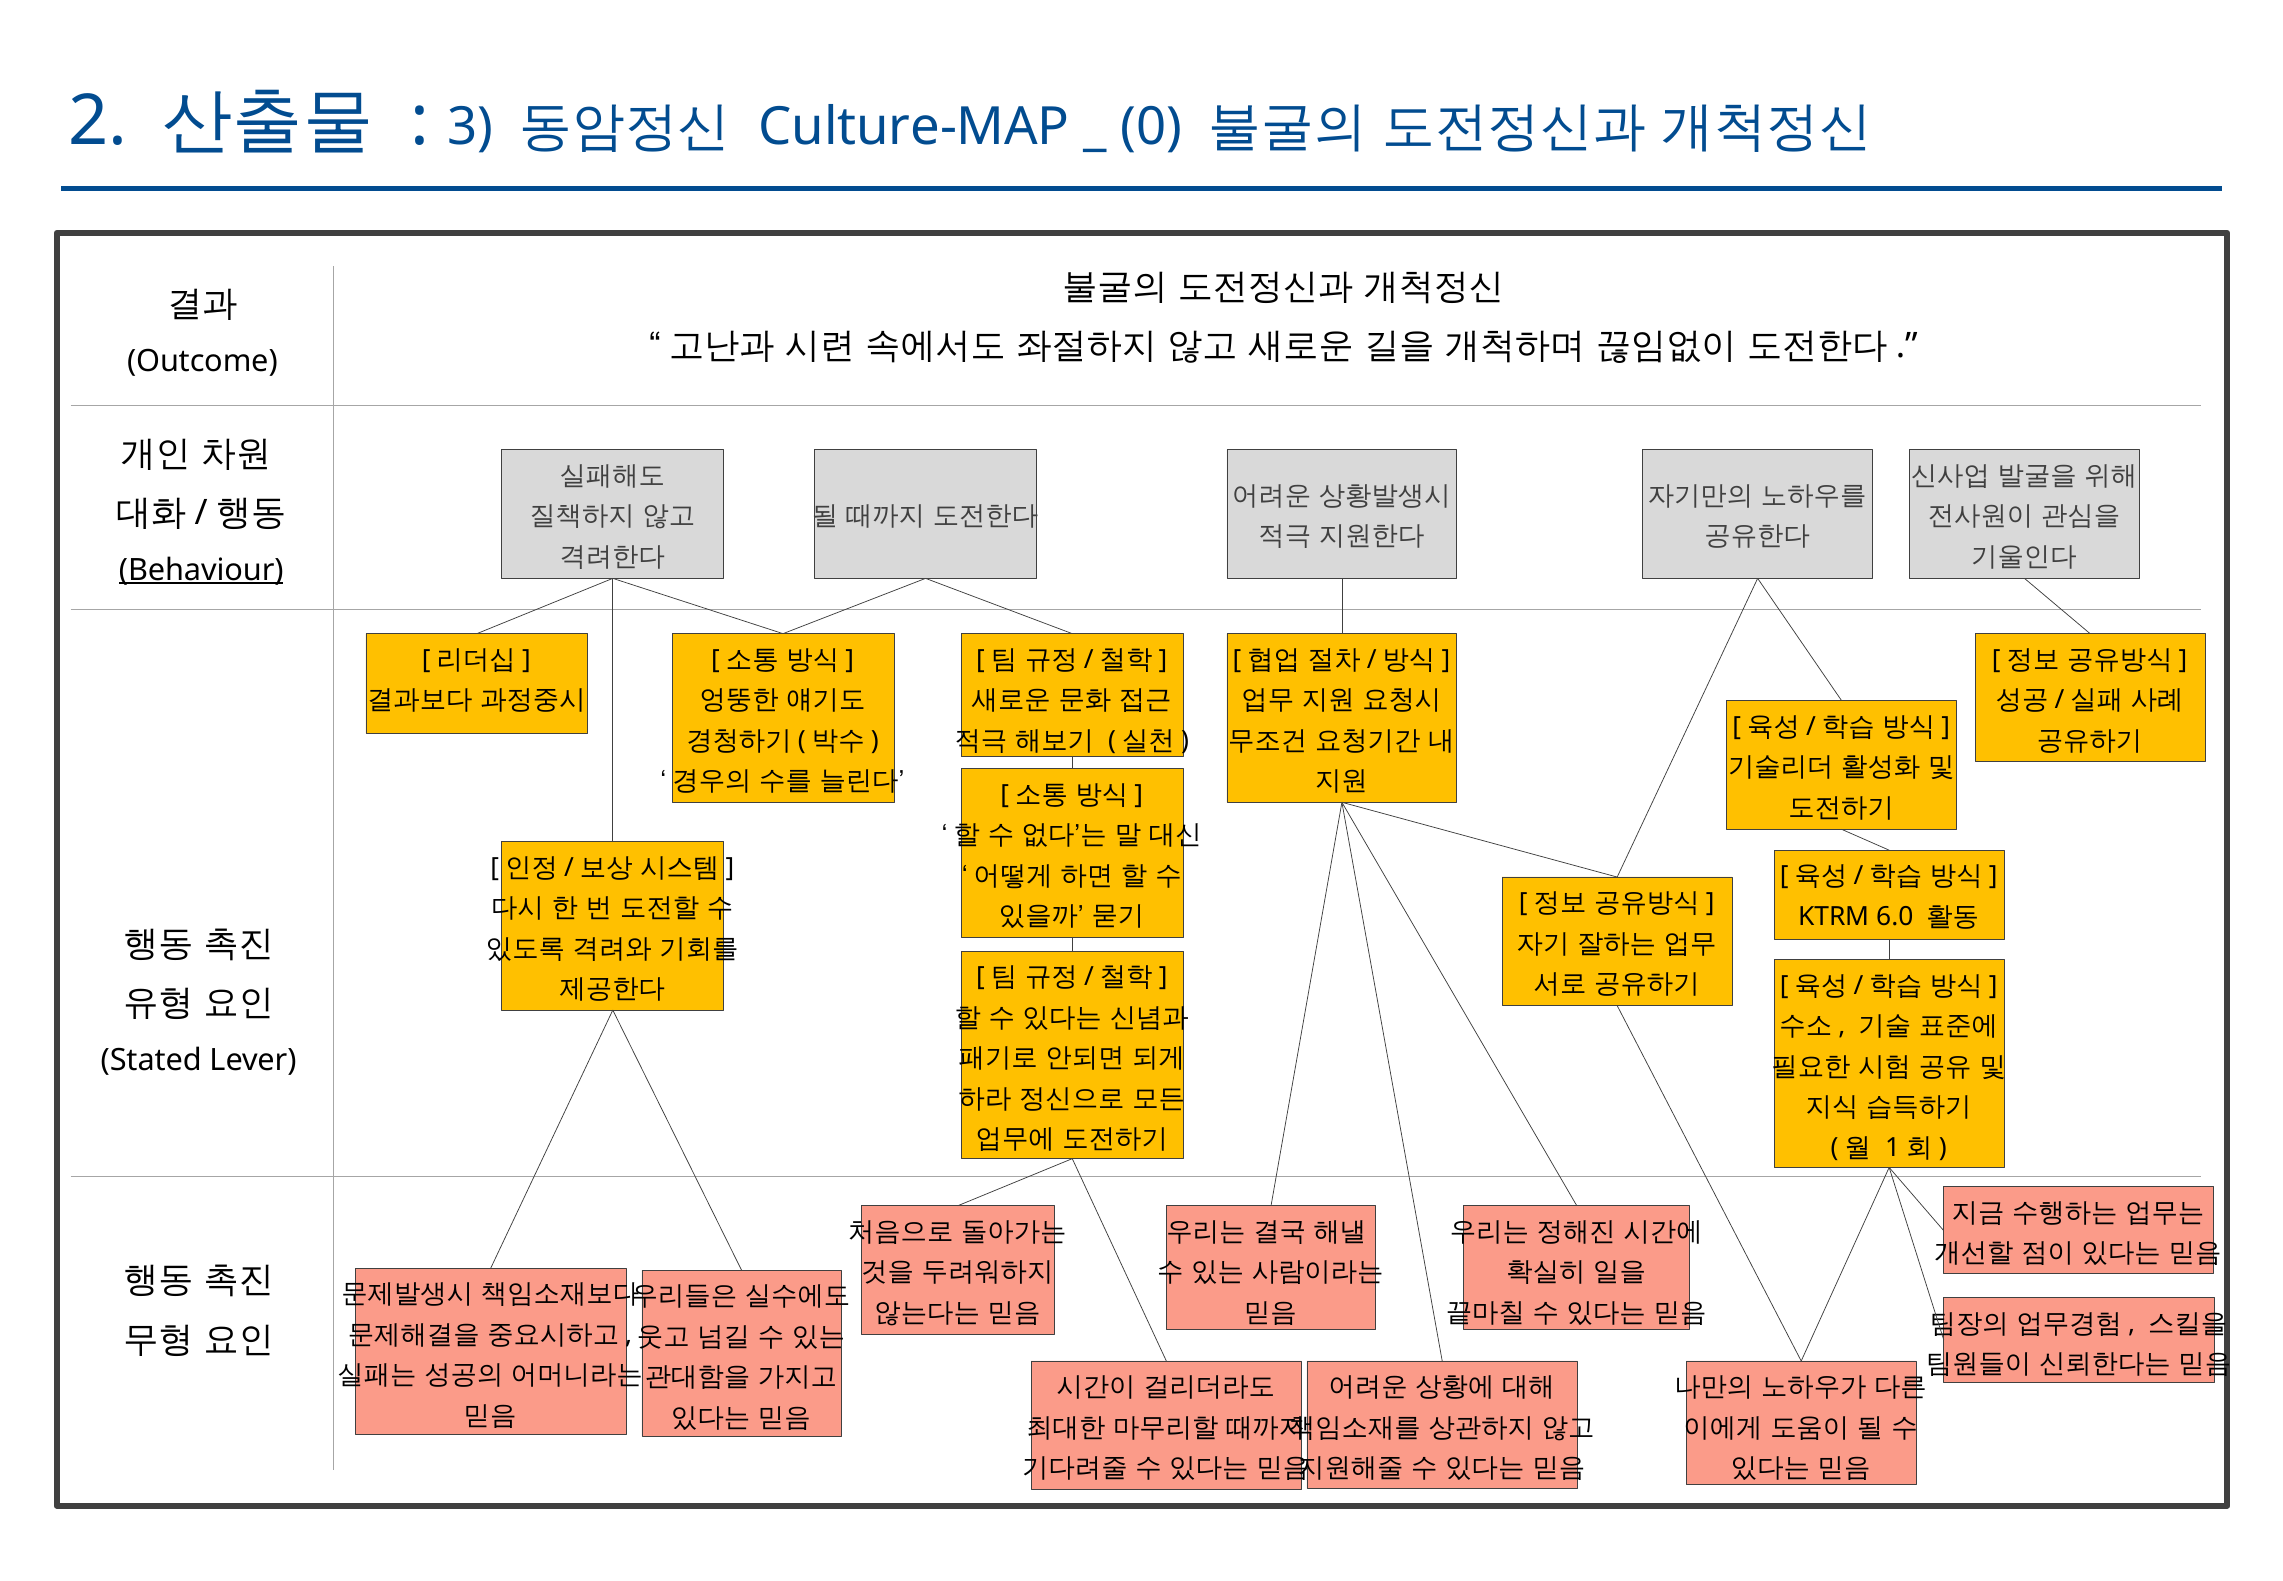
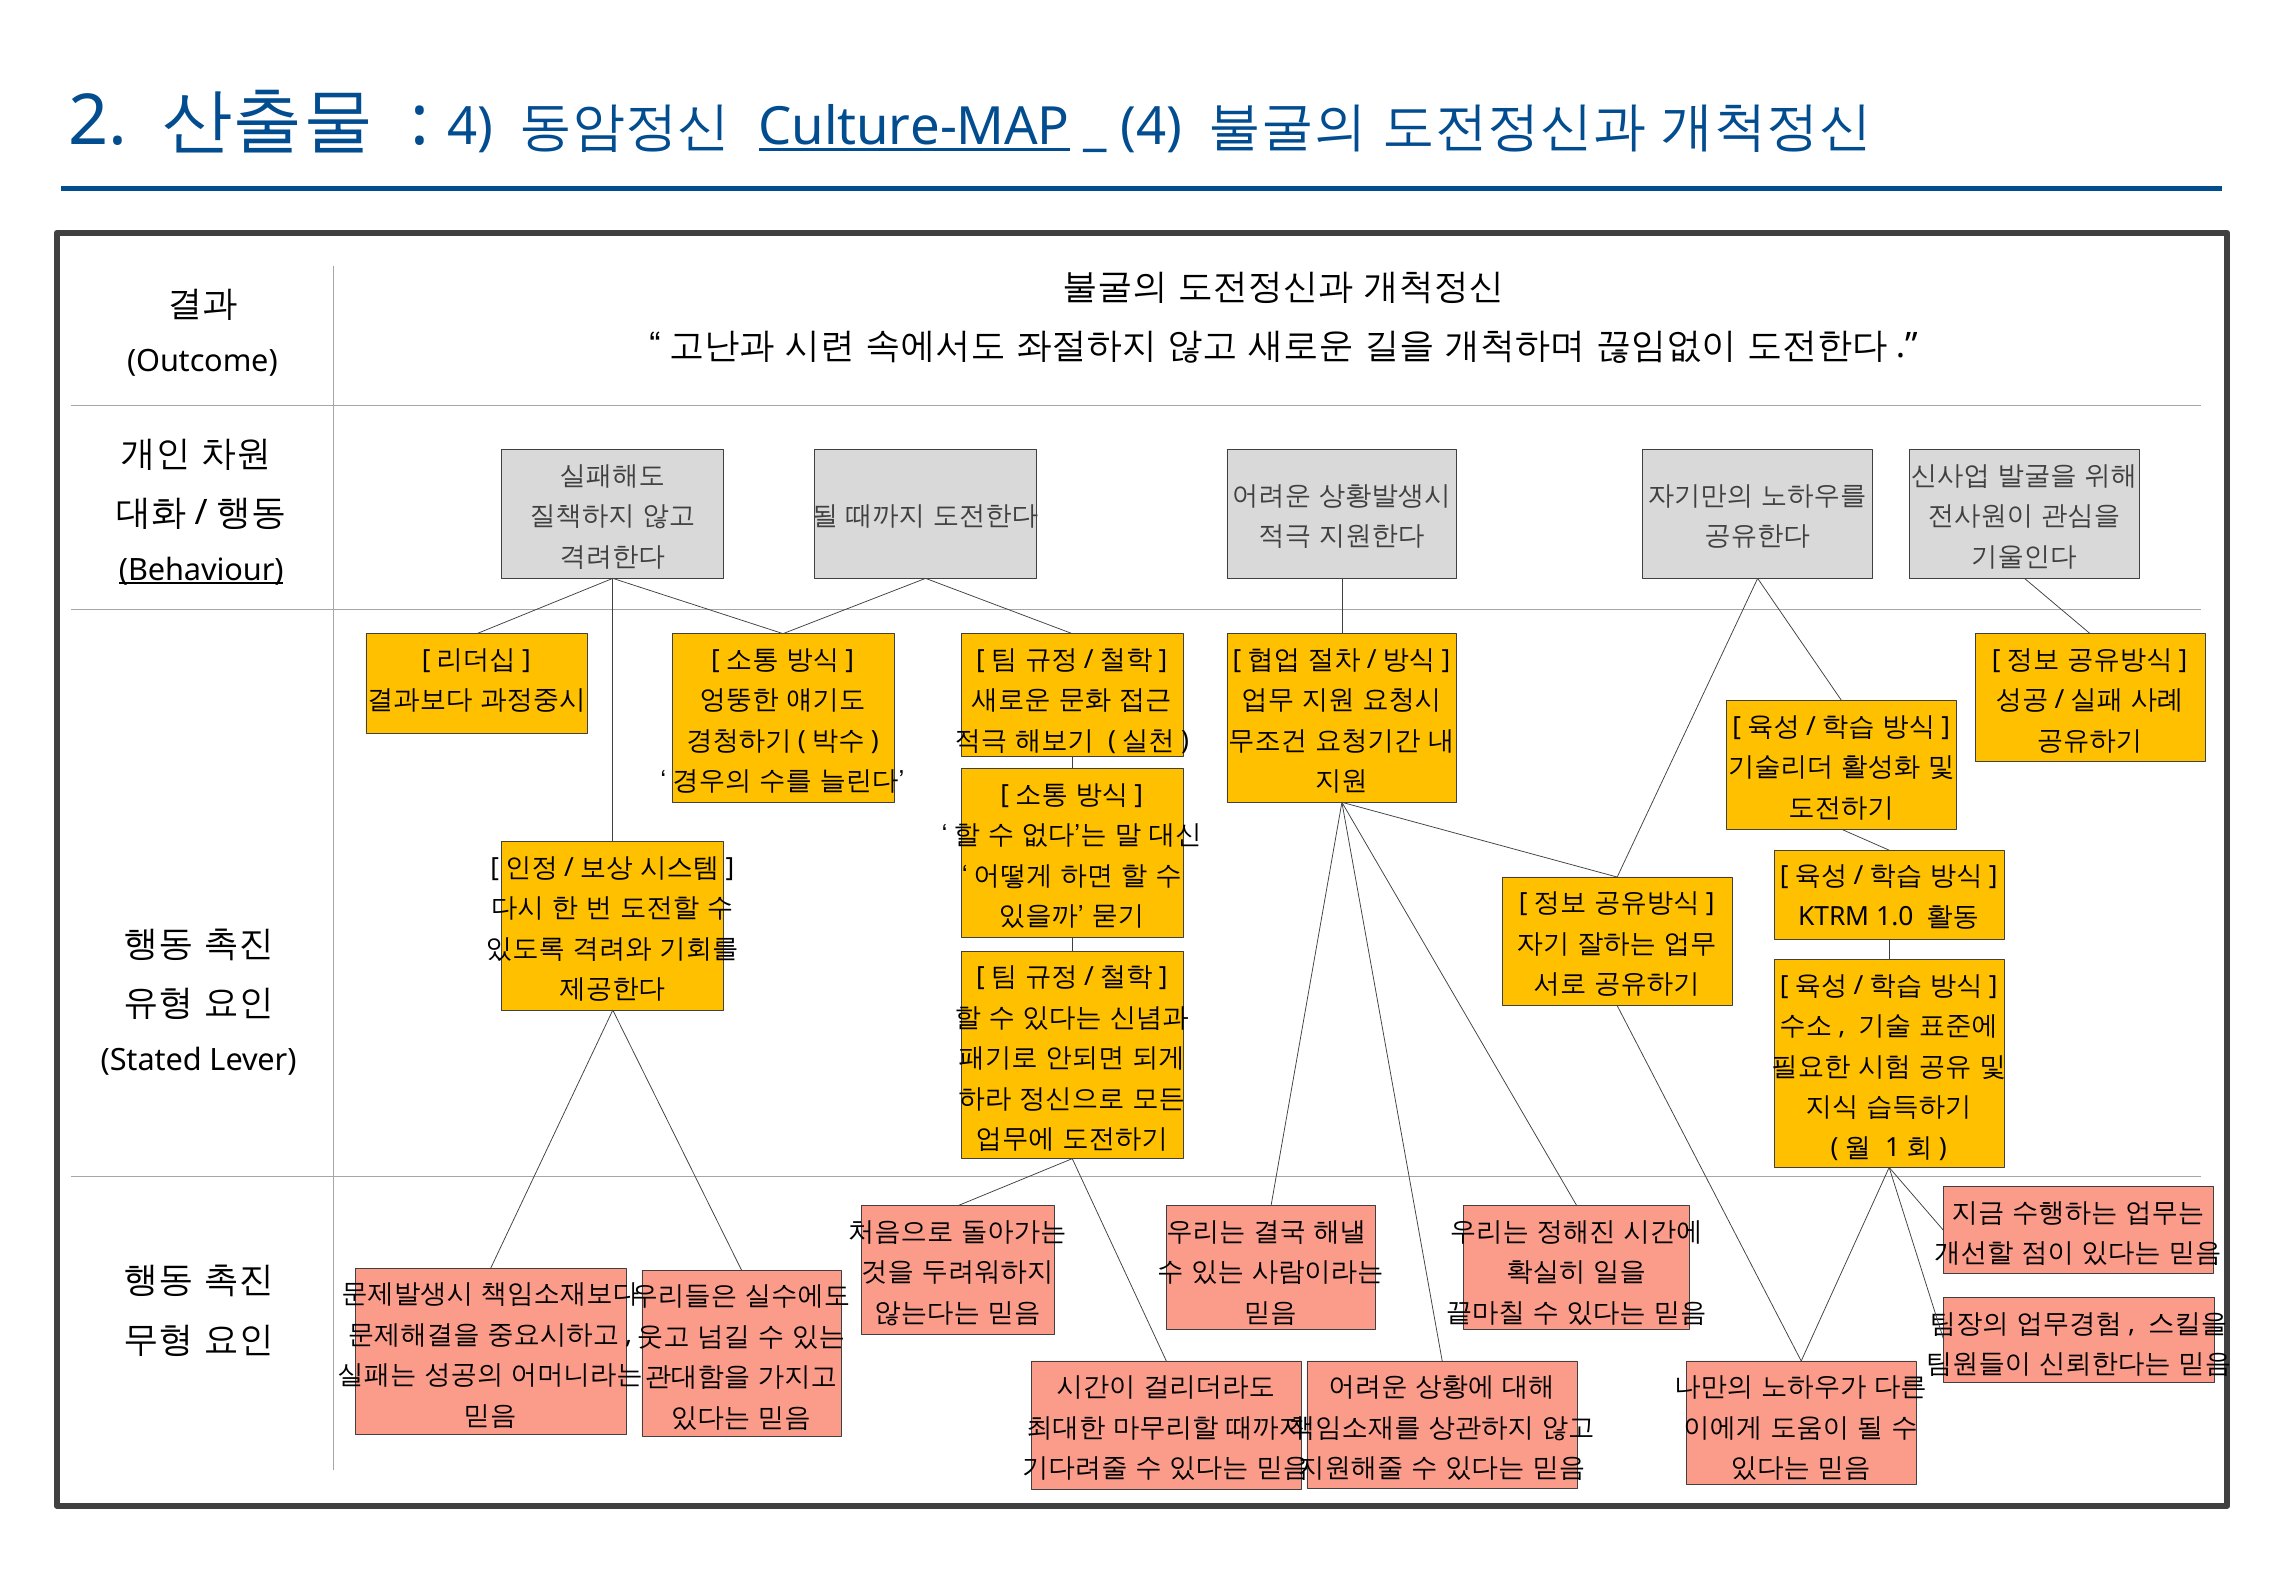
3 at (471, 127): 3 -> 4
Culture-MAP underline: none -> present
0 at (1151, 127): 0 -> 4
6.0: 6.0 -> 1.0
